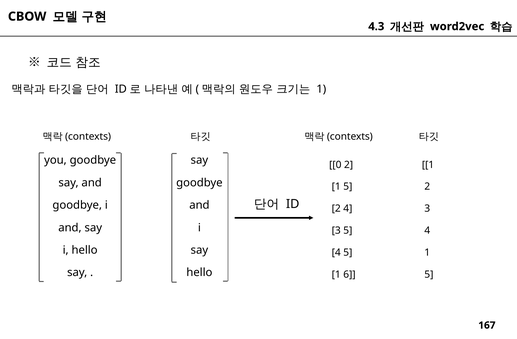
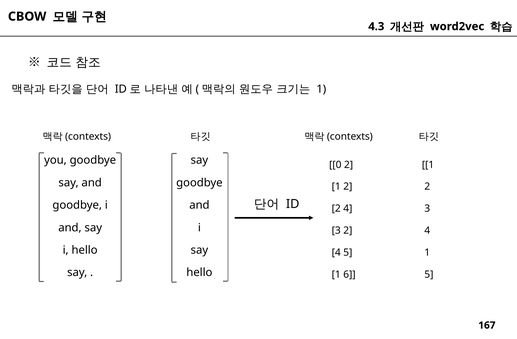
5 at (348, 187): 5 -> 2
3 5: 5 -> 2
